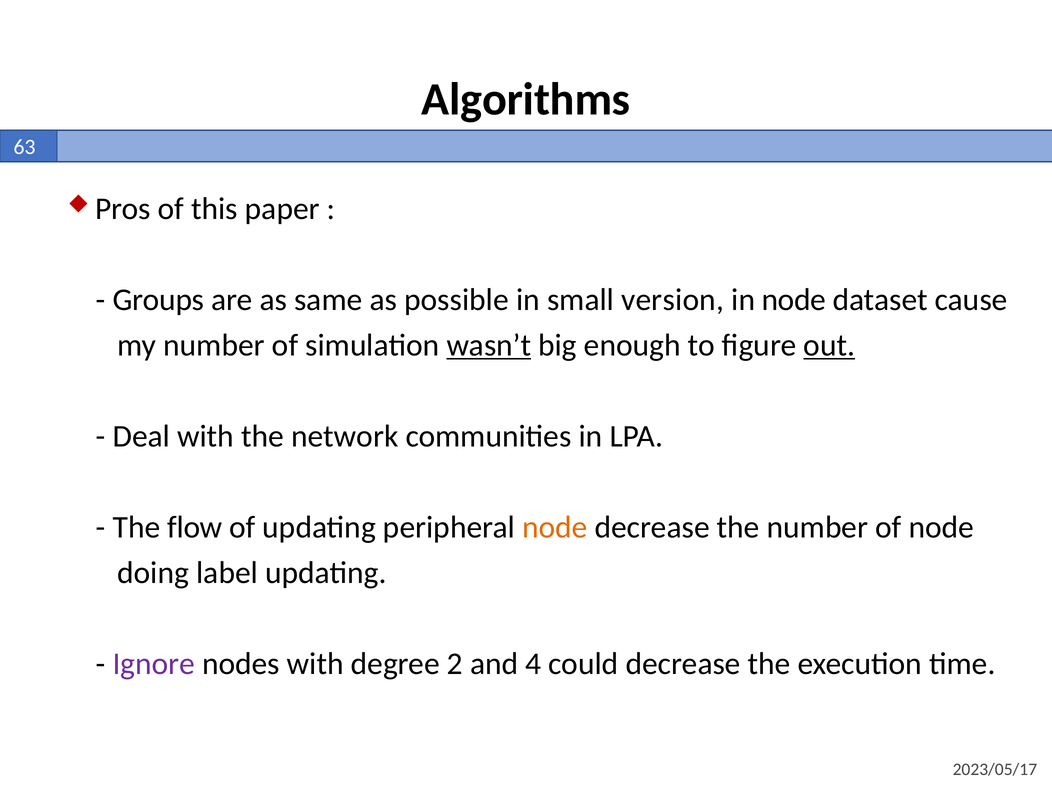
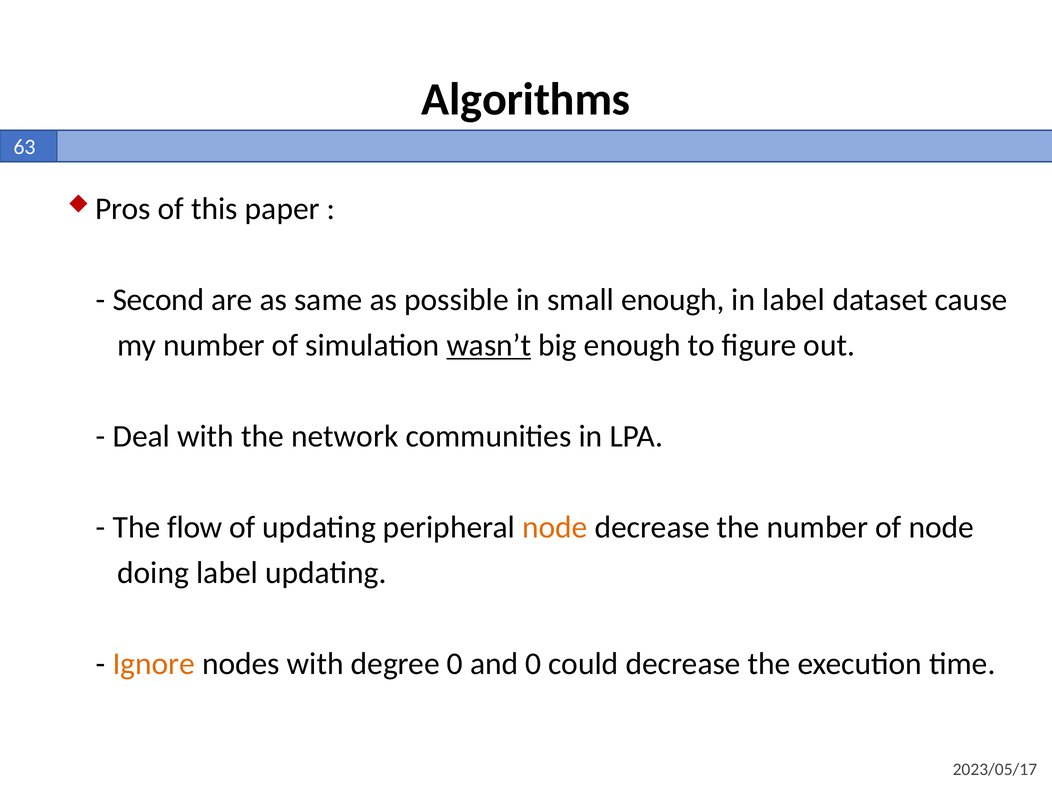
Groups: Groups -> Second
small version: version -> enough
in node: node -> label
out underline: present -> none
Ignore colour: purple -> orange
degree 2: 2 -> 0
and 4: 4 -> 0
